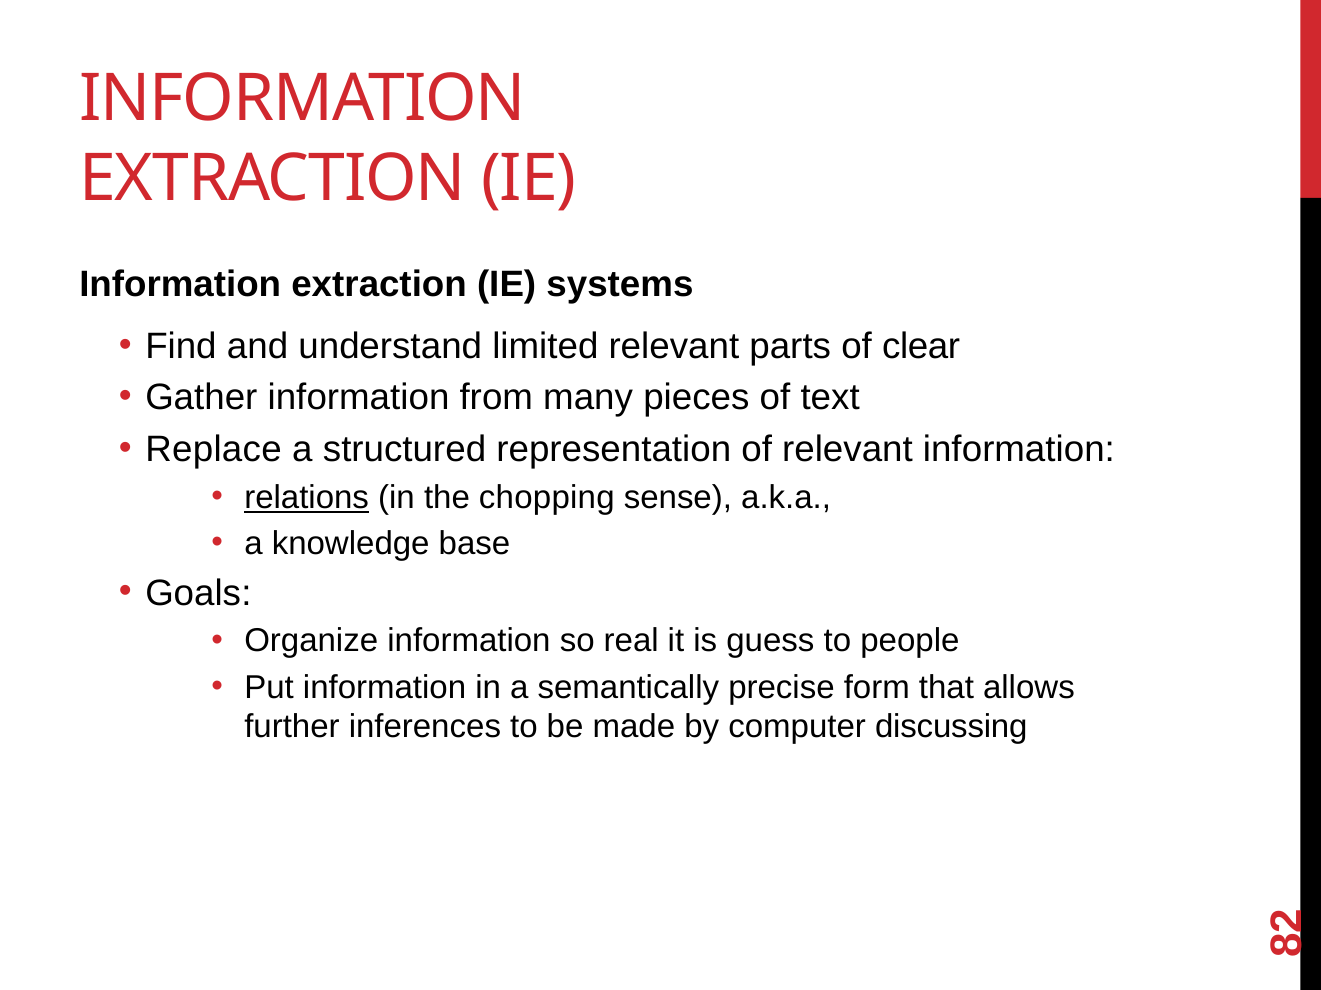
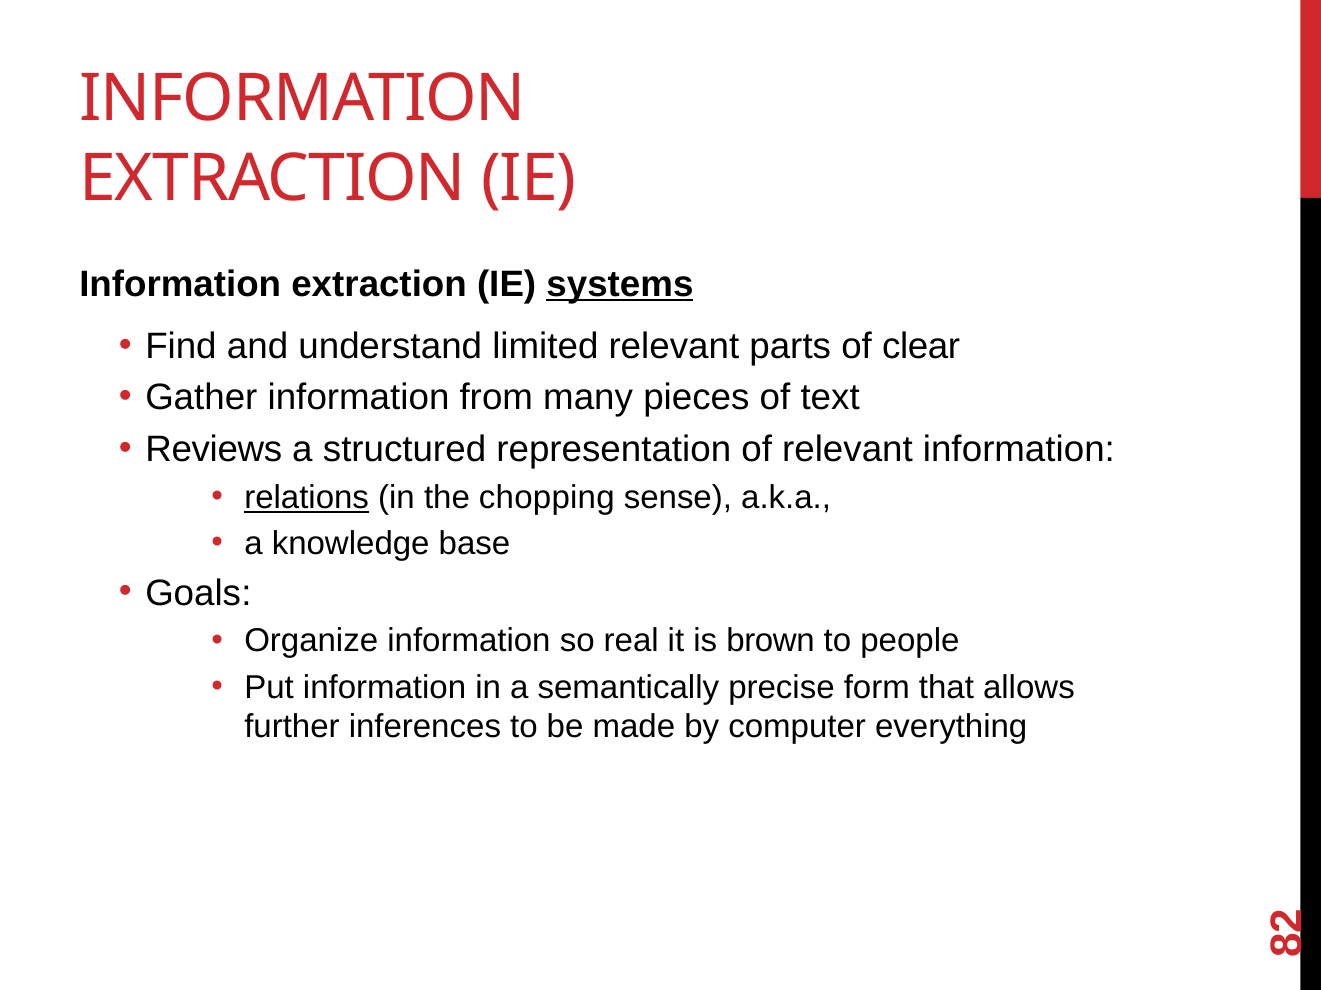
systems underline: none -> present
Replace: Replace -> Reviews
guess: guess -> brown
discussing: discussing -> everything
